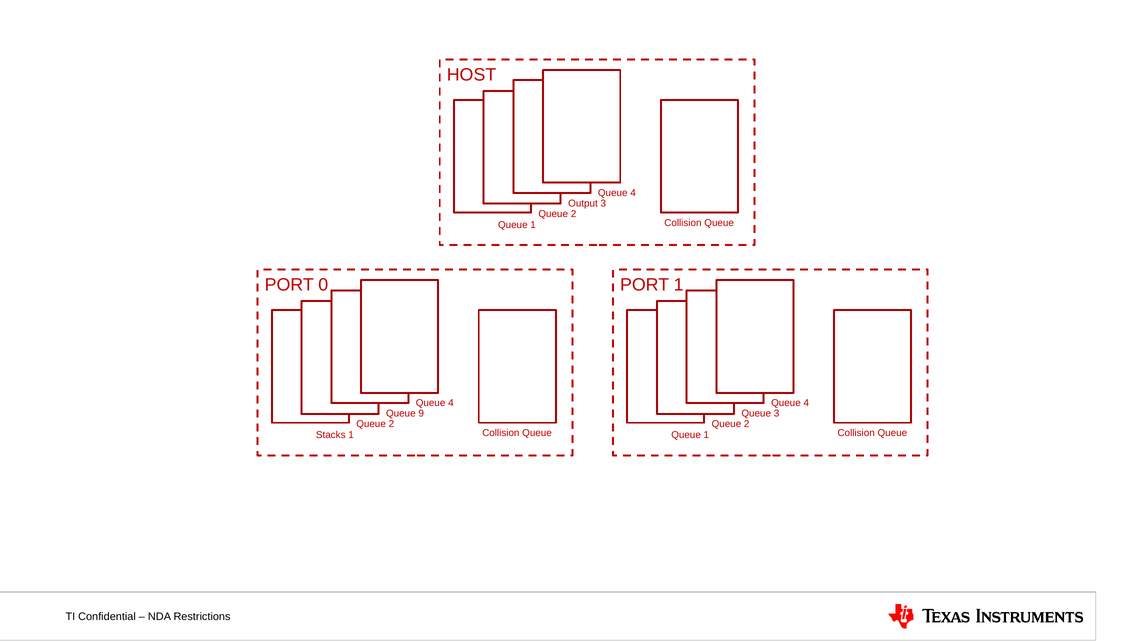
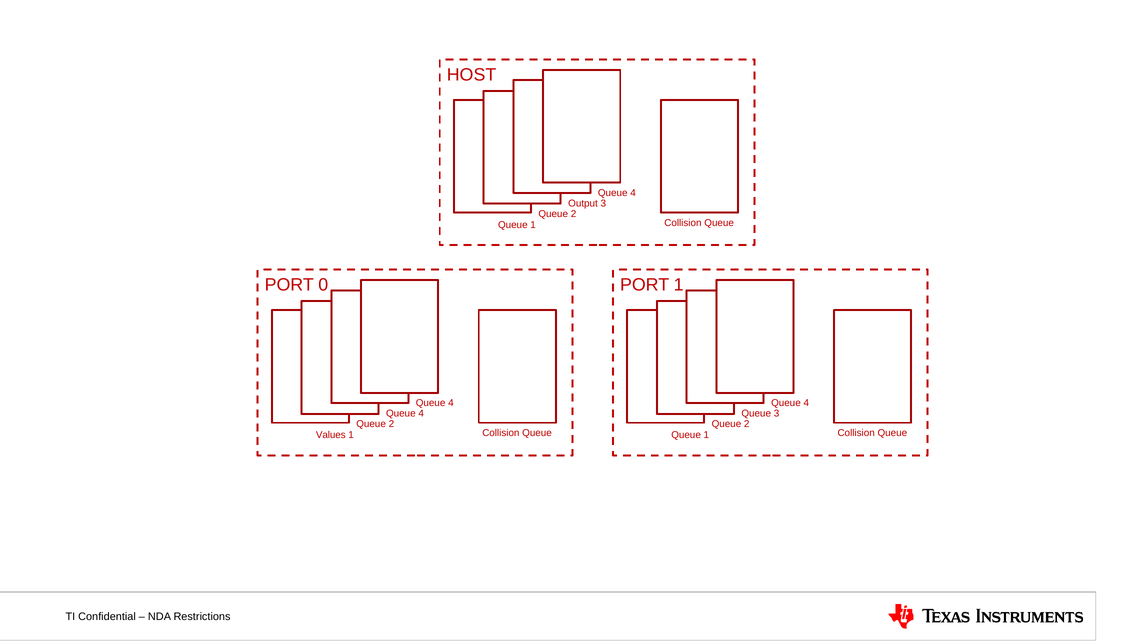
9 at (421, 413): 9 -> 4
Stacks: Stacks -> Values
